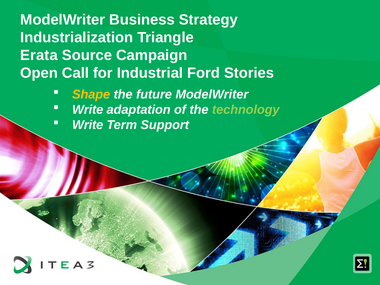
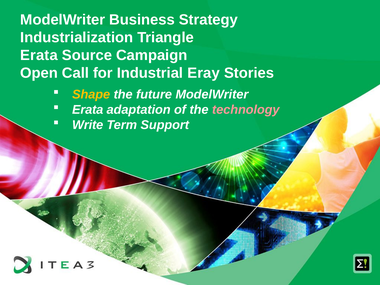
Ford: Ford -> Eray
Write at (88, 110): Write -> Erata
technology colour: light green -> pink
